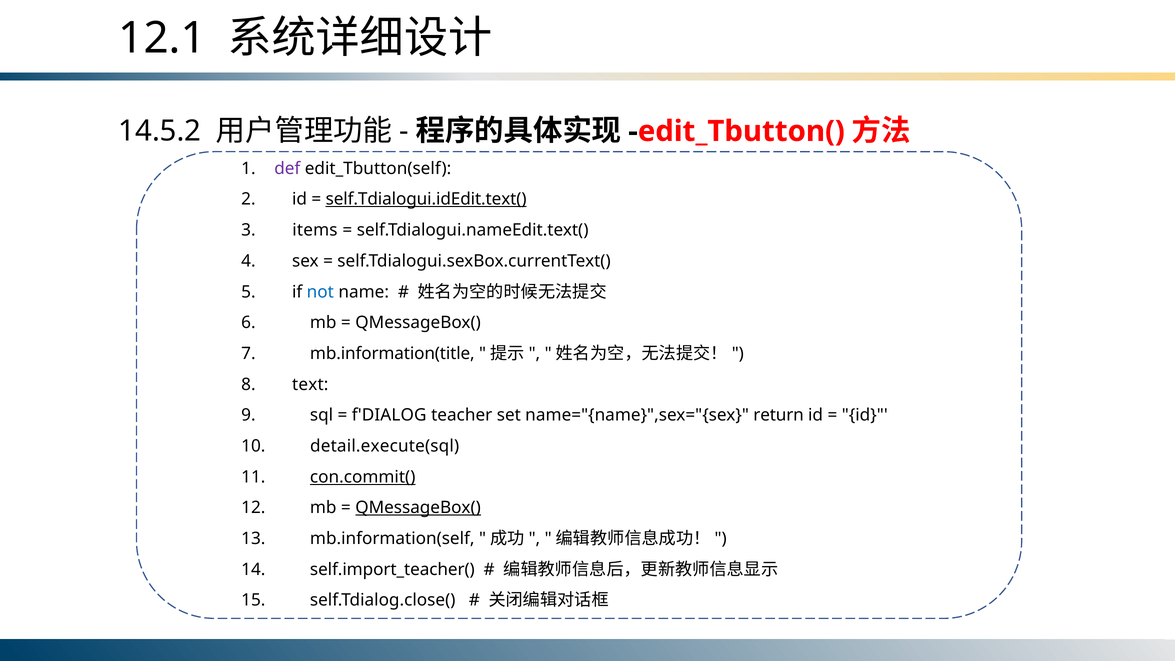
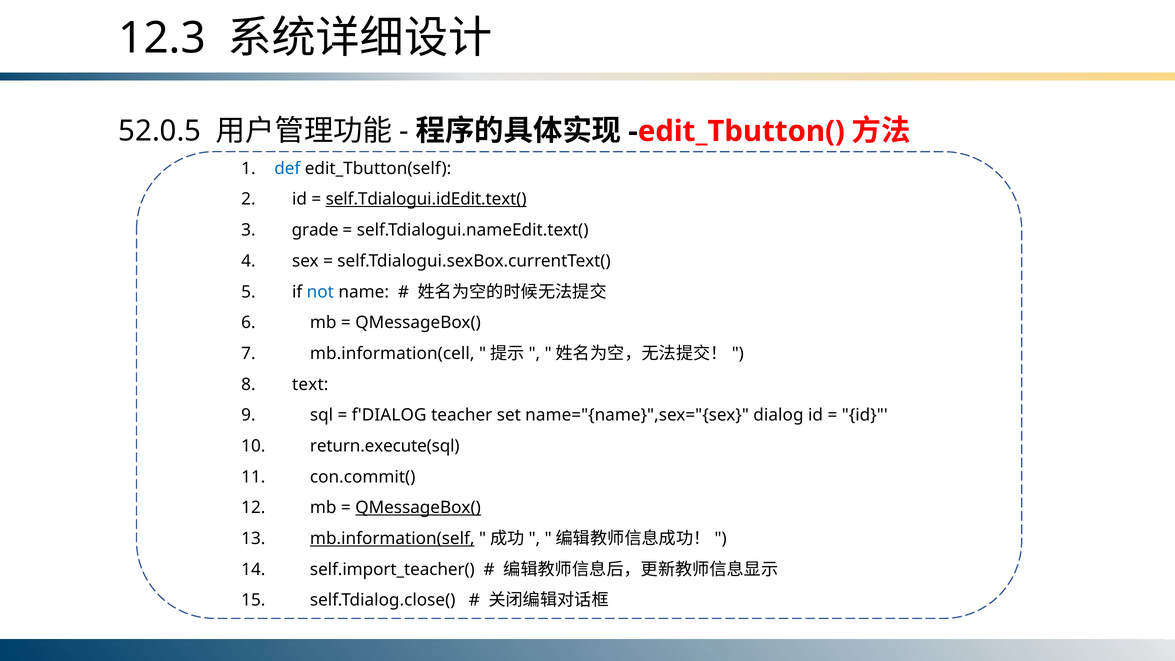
12.1: 12.1 -> 12.3
14.5.2: 14.5.2 -> 52.0.5
def colour: purple -> blue
items: items -> grade
mb.information(title: mb.information(title -> mb.information(cell
return: return -> dialog
detail.execute(sql: detail.execute(sql -> return.execute(sql
con.commit( underline: present -> none
mb.information(self underline: none -> present
